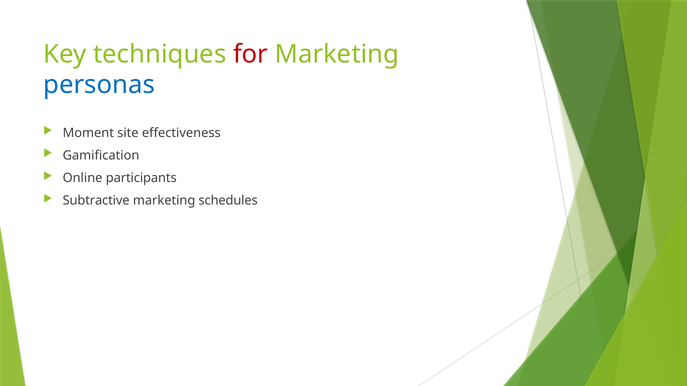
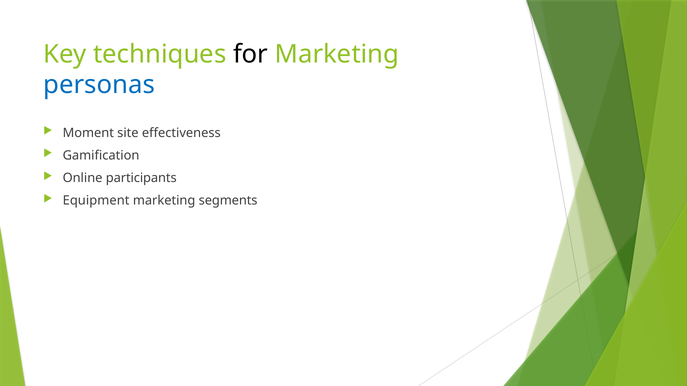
for colour: red -> black
Subtractive: Subtractive -> Equipment
schedules: schedules -> segments
